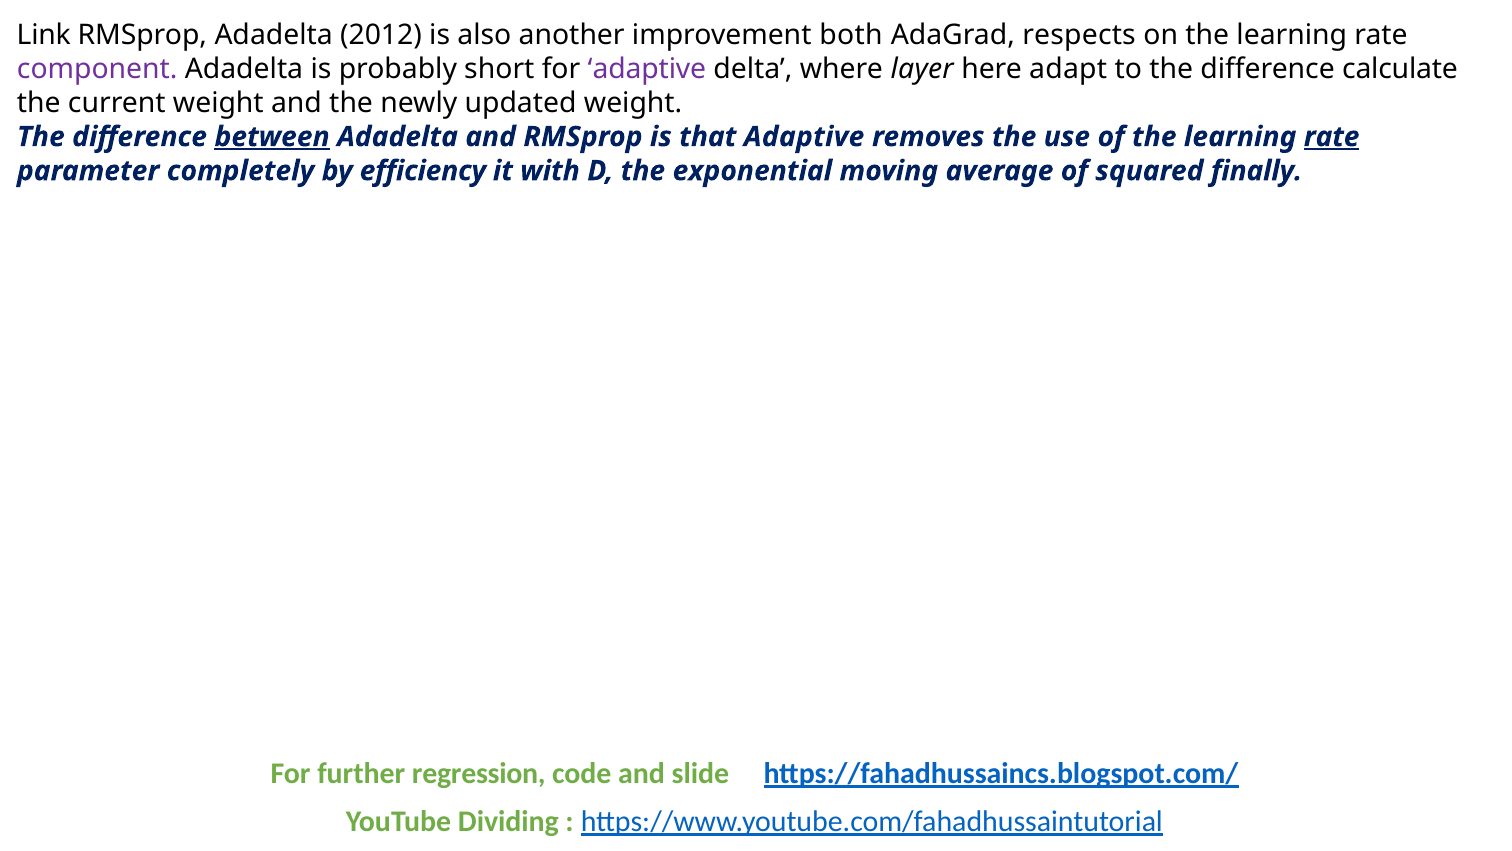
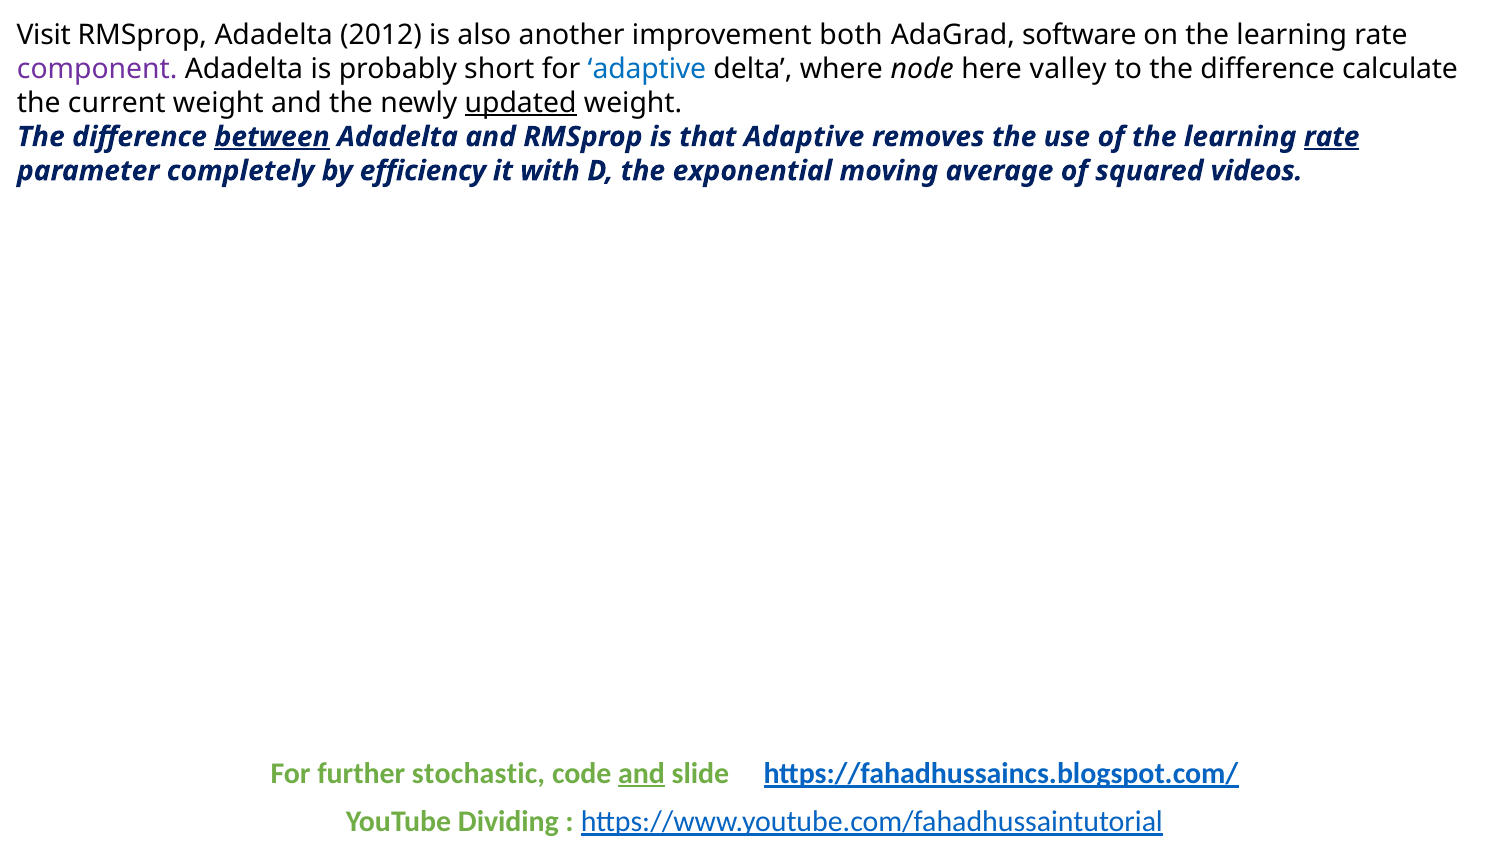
Link: Link -> Visit
respects: respects -> software
adaptive at (647, 69) colour: purple -> blue
layer: layer -> node
adapt: adapt -> valley
updated underline: none -> present
finally: finally -> videos
regression: regression -> stochastic
and at (641, 773) underline: none -> present
